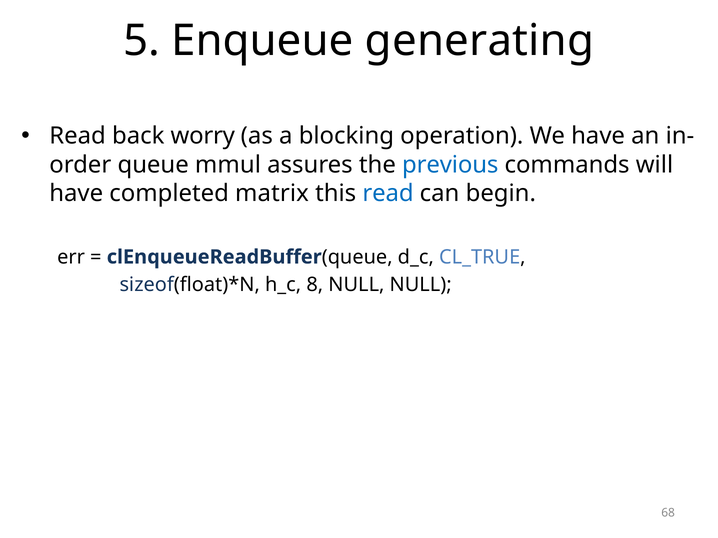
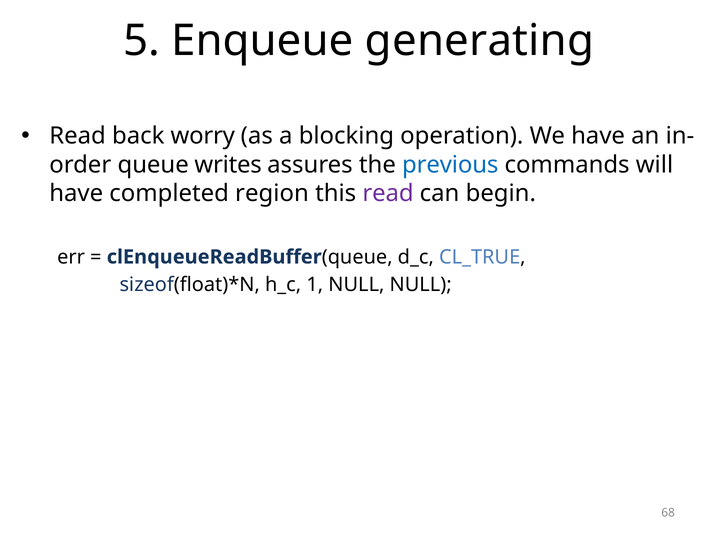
mmul: mmul -> writes
matrix: matrix -> region
read at (388, 194) colour: blue -> purple
8: 8 -> 1
